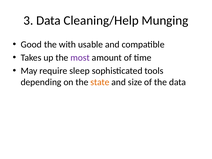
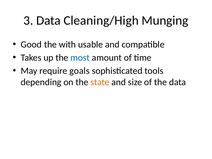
Cleaning/Help: Cleaning/Help -> Cleaning/High
most colour: purple -> blue
sleep: sleep -> goals
